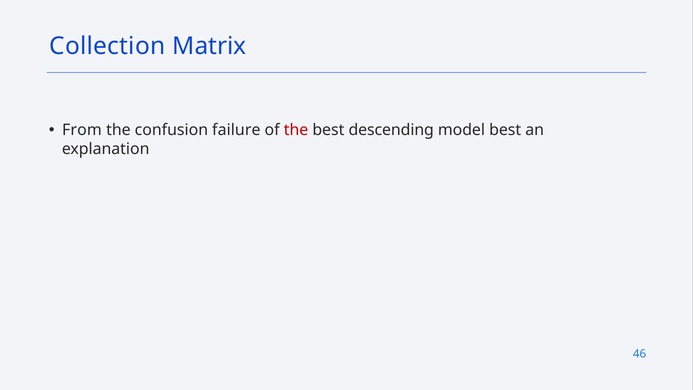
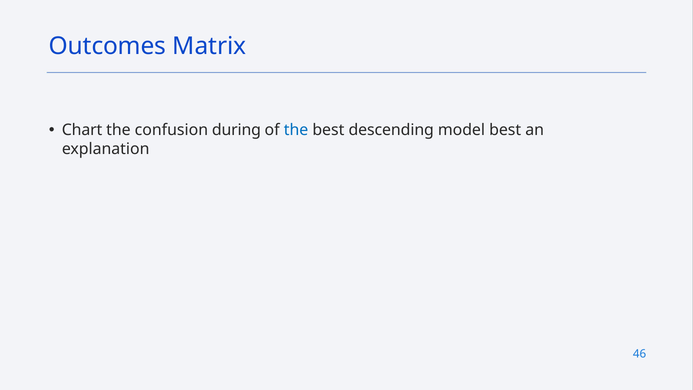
Collection: Collection -> Outcomes
From: From -> Chart
failure: failure -> during
the at (296, 130) colour: red -> blue
